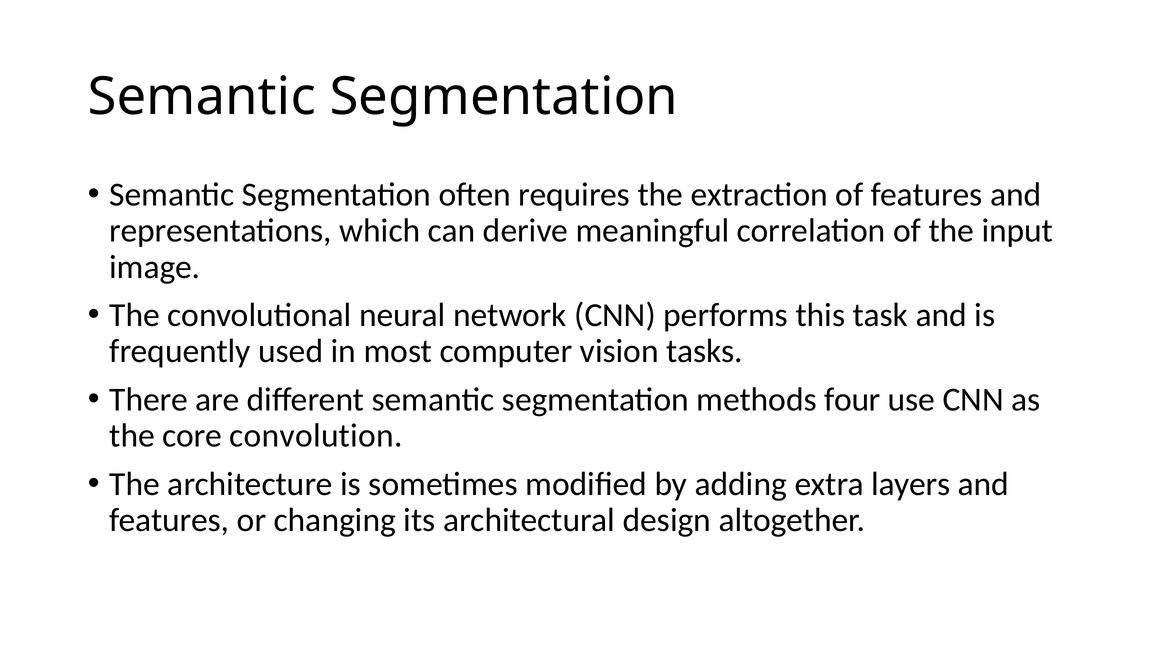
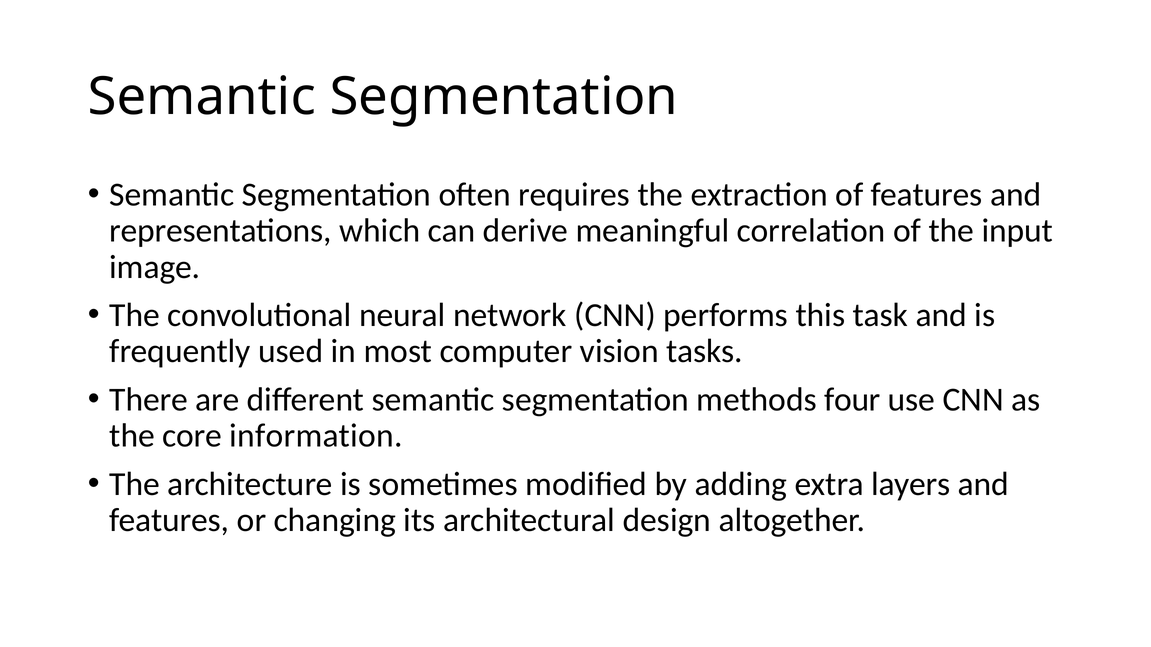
convolution: convolution -> information
